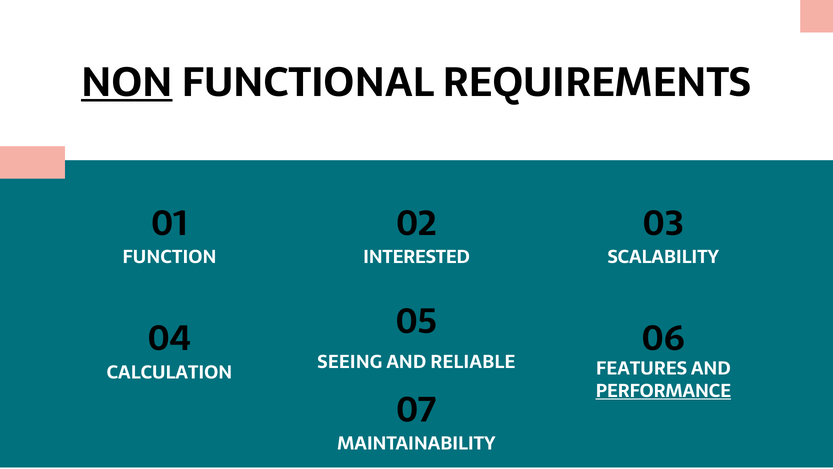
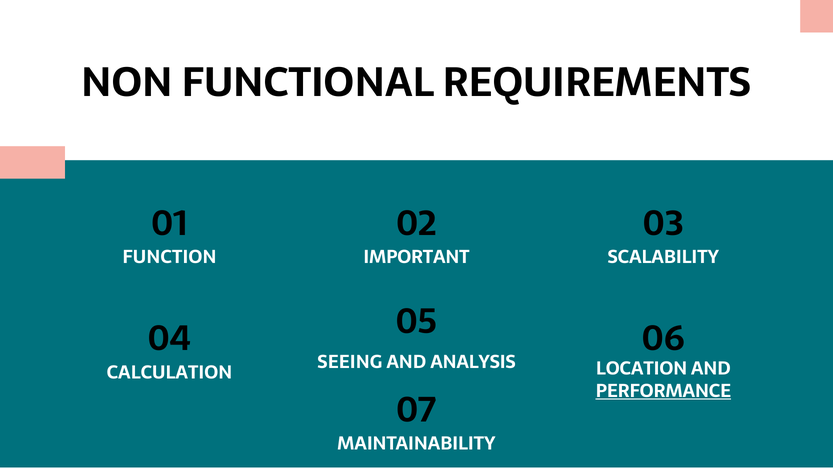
NON underline: present -> none
INTERESTED: INTERESTED -> IMPORTANT
RELIABLE: RELIABLE -> ANALYSIS
FEATURES: FEATURES -> LOCATION
